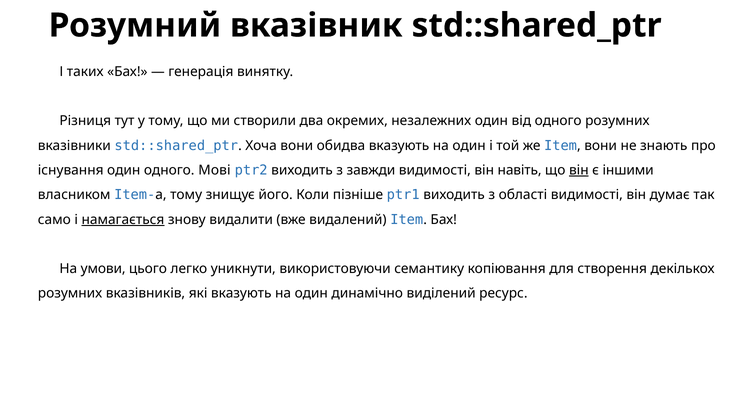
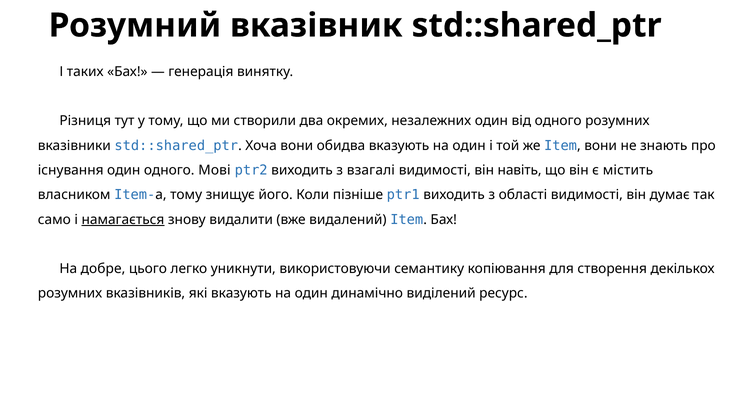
завжди: завжди -> взагалі
він at (579, 170) underline: present -> none
іншими: іншими -> містить
умови: умови -> добре
